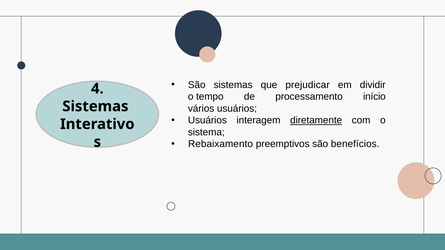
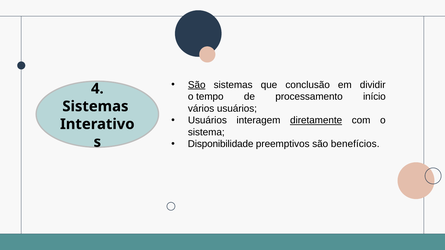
São at (197, 85) underline: none -> present
prejudicar: prejudicar -> conclusão
Rebaixamento: Rebaixamento -> Disponibilidade
